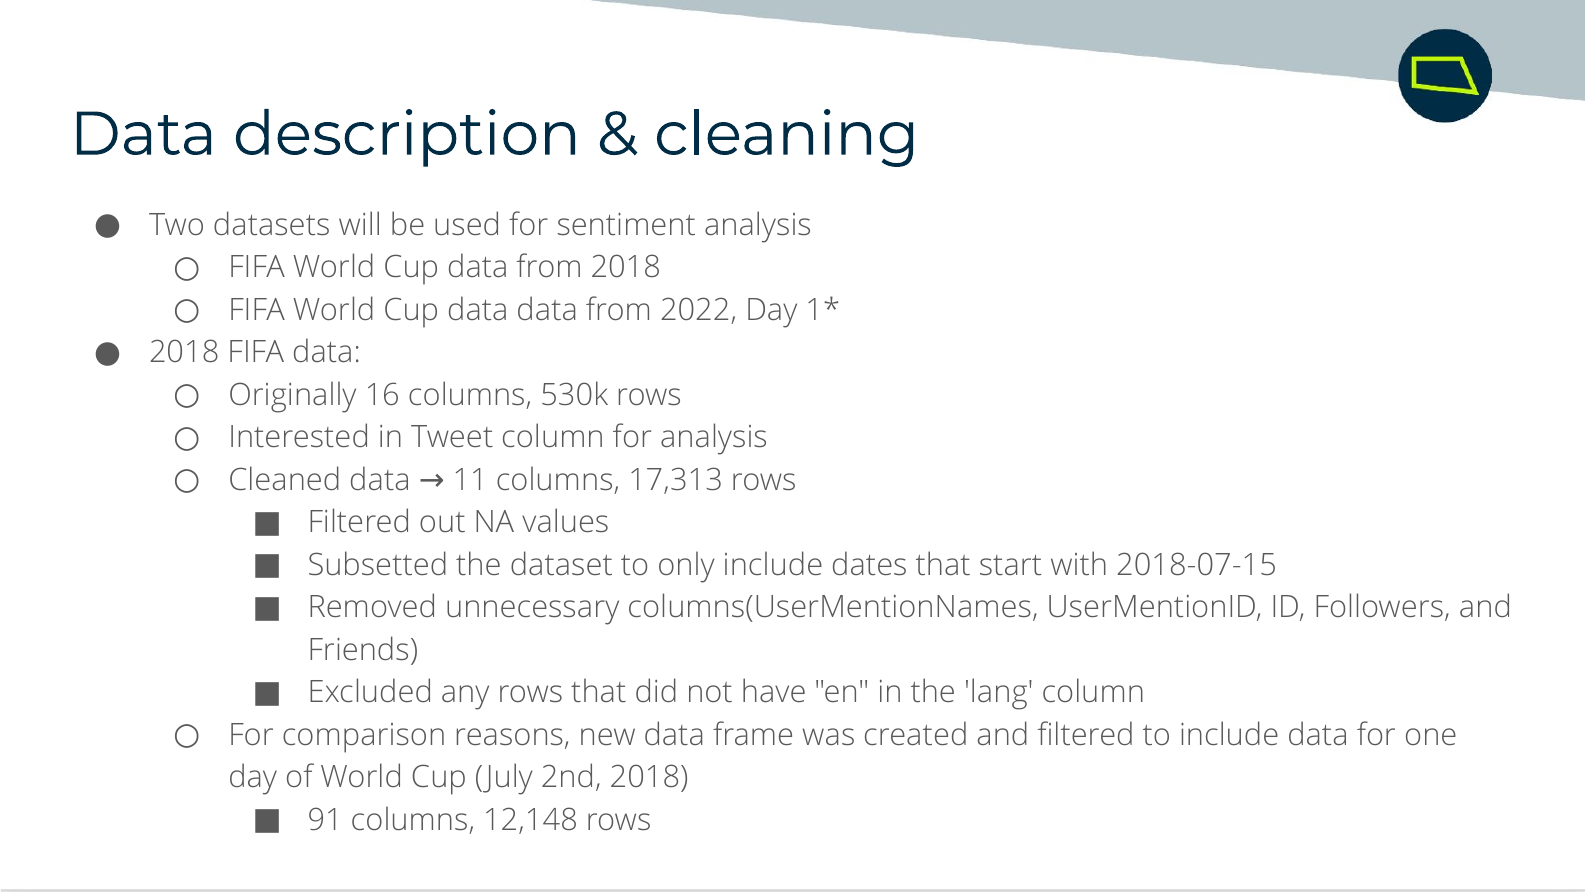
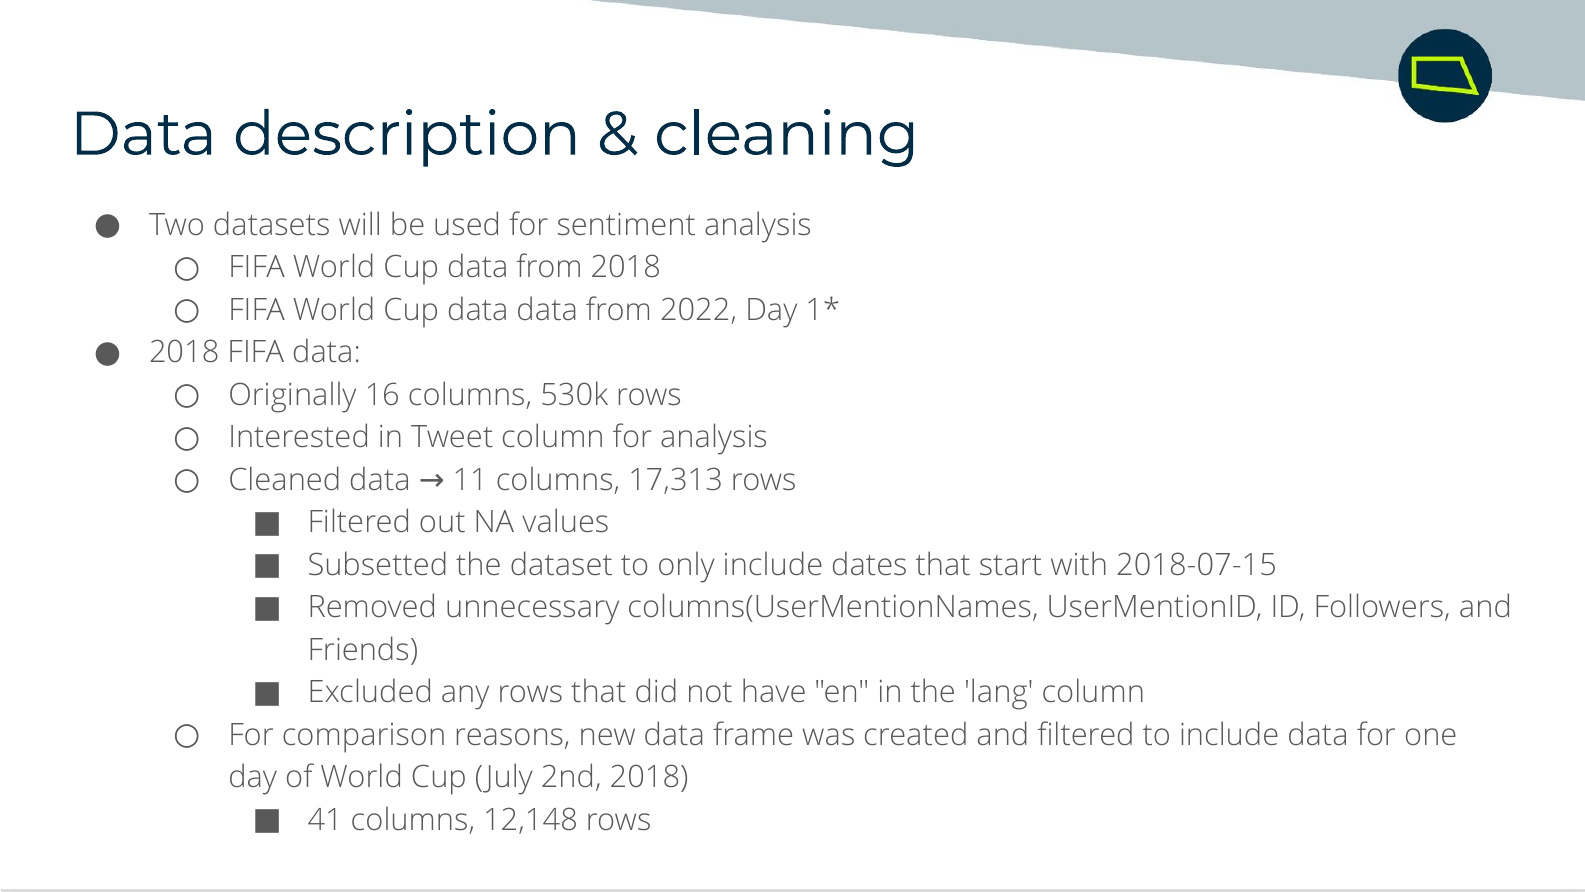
91: 91 -> 41
